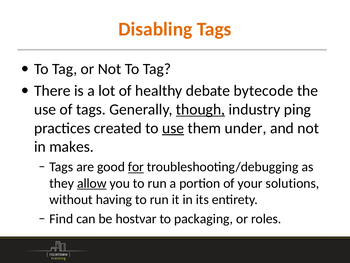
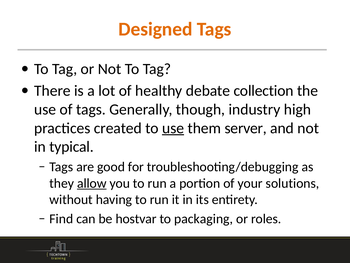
Disabling: Disabling -> Designed
bytecode: bytecode -> collection
though underline: present -> none
ping: ping -> high
under: under -> server
makes: makes -> typical
for underline: present -> none
